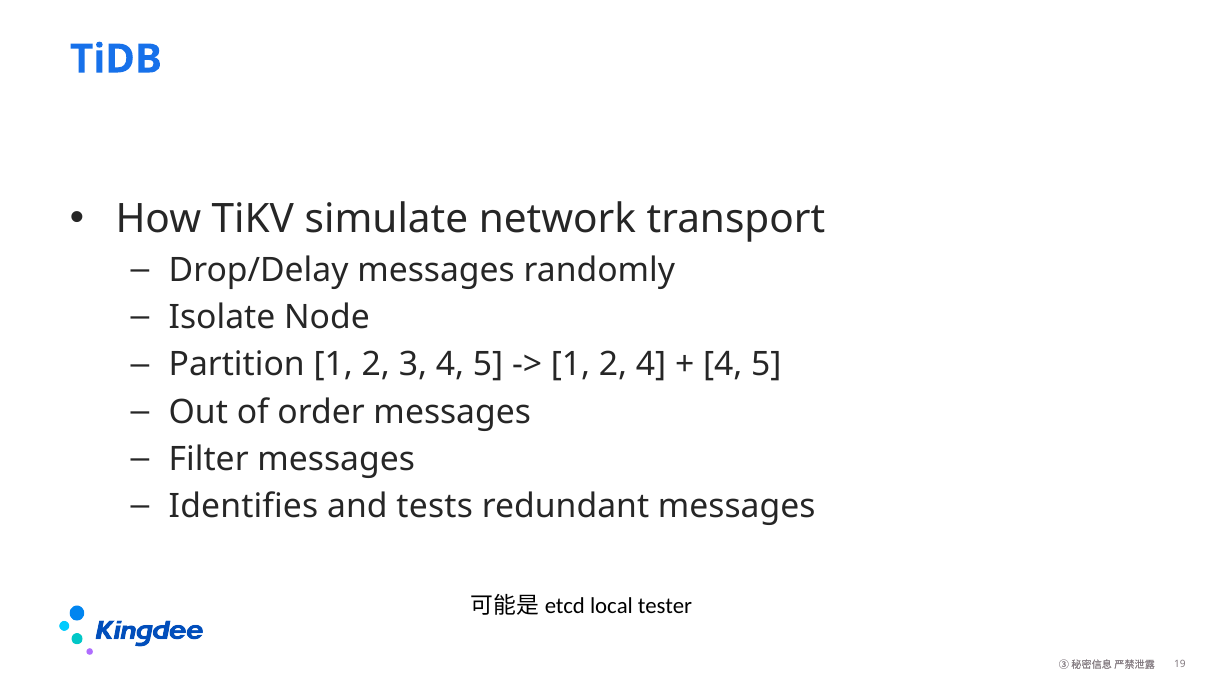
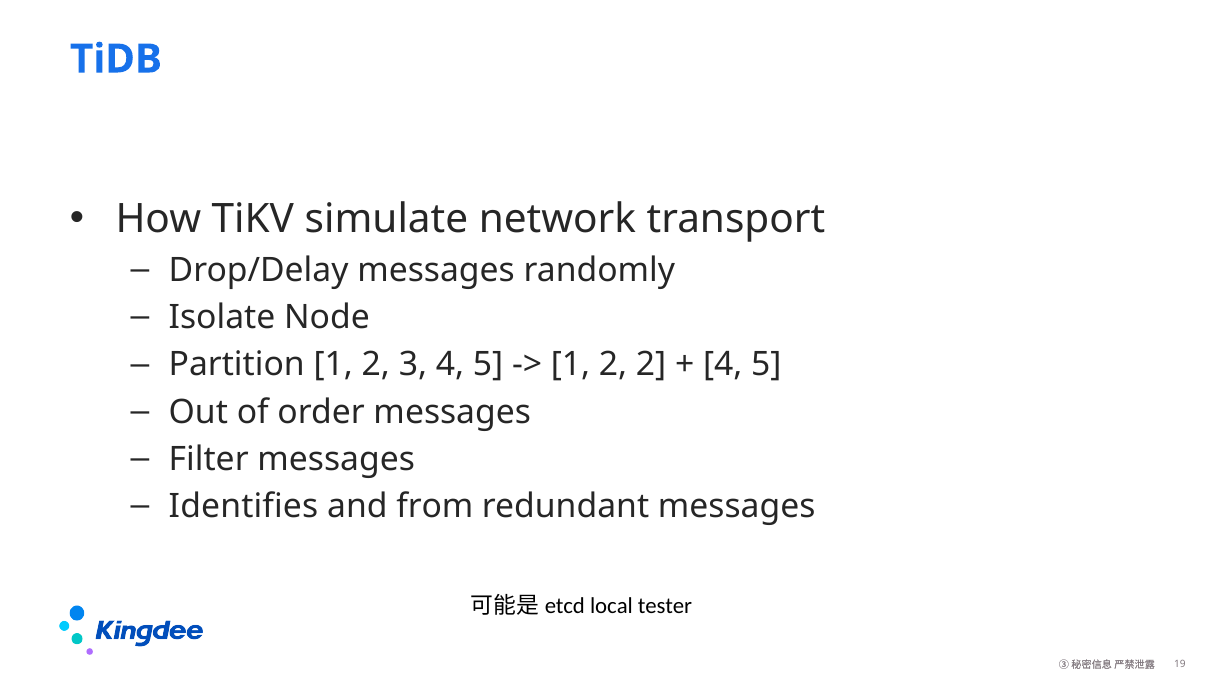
2 4: 4 -> 2
tests: tests -> from
